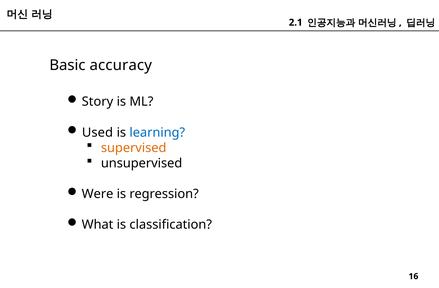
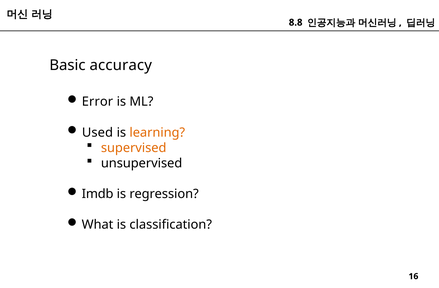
2.1: 2.1 -> 8.8
Story: Story -> Error
learning colour: blue -> orange
Were: Were -> Imdb
